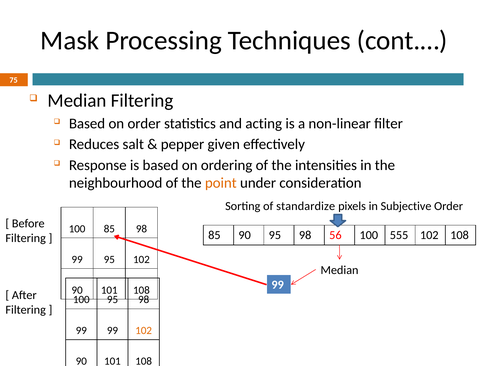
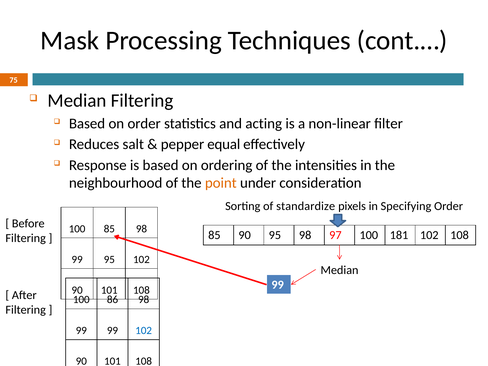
given: given -> equal
Subjective: Subjective -> Specifying
56: 56 -> 97
555: 555 -> 181
100 95: 95 -> 86
102 at (144, 330) colour: orange -> blue
